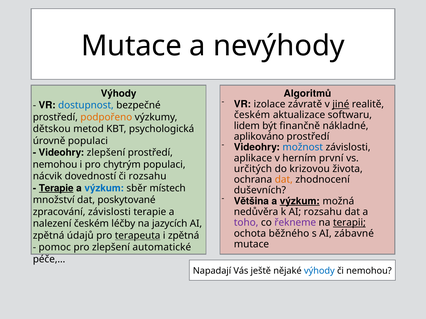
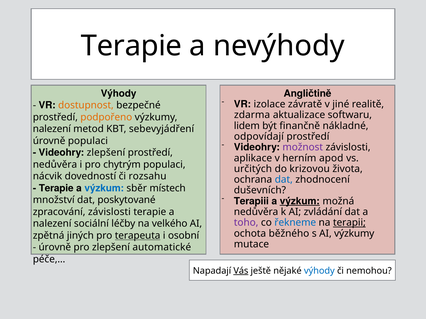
Mutace at (131, 46): Mutace -> Terapie
Algoritmů: Algoritmů -> Angličtině
jiné underline: present -> none
dostupnost colour: blue -> orange
českém at (252, 115): českém -> zdarma
dětskou at (52, 129): dětskou -> nalezení
psychologická: psychologická -> sebevyjádření
aplikováno: aplikováno -> odpovídají
možnost colour: blue -> purple
první: první -> apod
nemohou at (55, 165): nemohou -> nedůvěra
dat at (284, 180) colour: orange -> blue
Terapie at (56, 188) underline: present -> none
Většina: Většina -> Terapiii
AI rozsahu: rozsahu -> zvládání
řekneme colour: purple -> blue
nalezení českém: českém -> sociální
jazycích: jazycích -> velkého
AI zábavné: zábavné -> výzkumy
údajů: údajů -> jiných
i zpětná: zpětná -> osobní
pomoc at (55, 248): pomoc -> úrovně
Vás underline: none -> present
